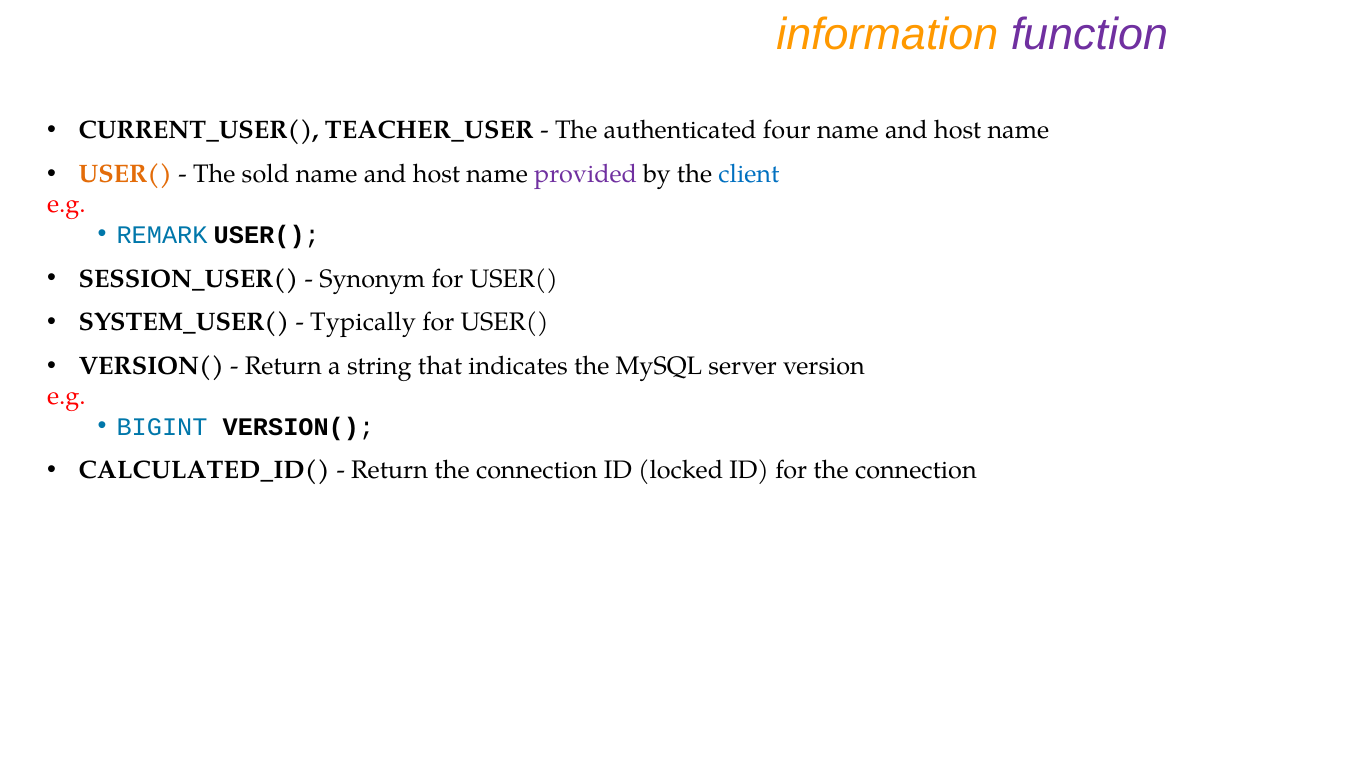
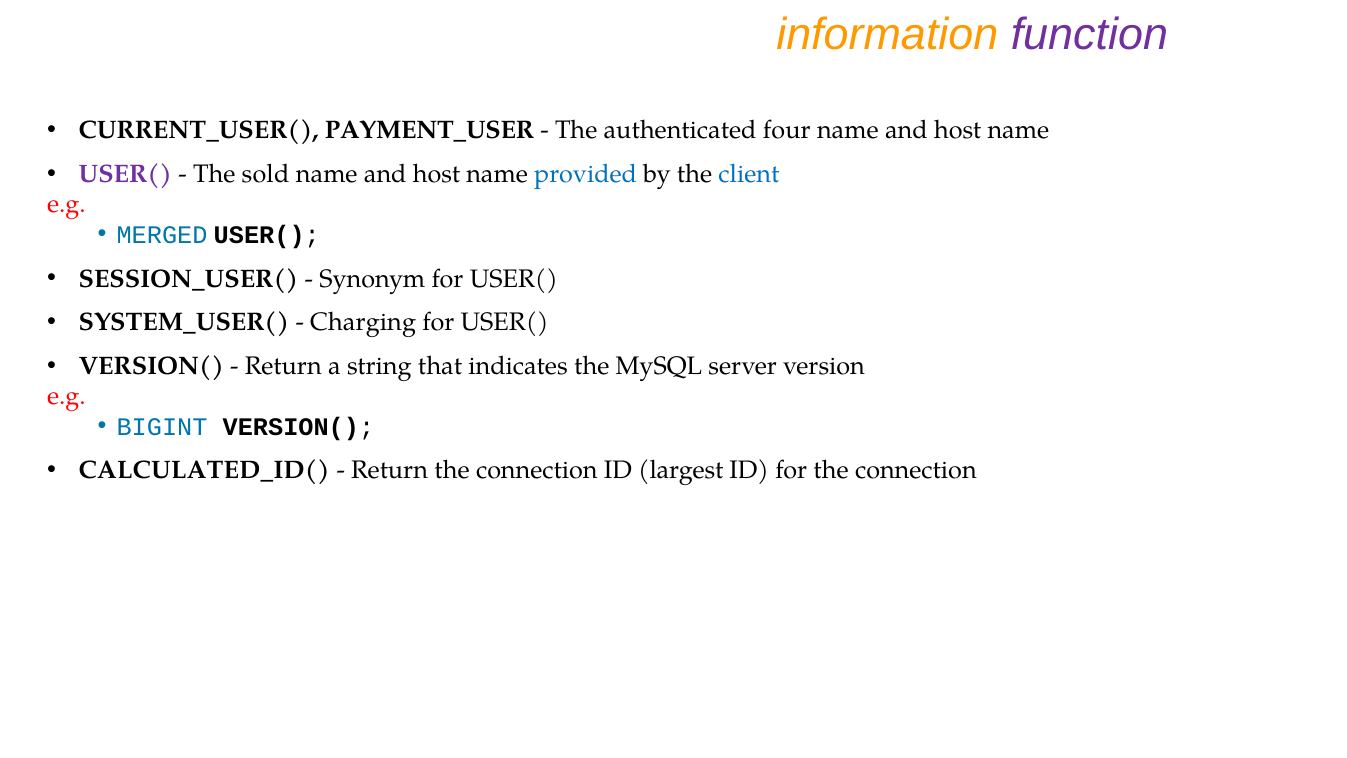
TEACHER_USER: TEACHER_USER -> PAYMENT_USER
USER( at (125, 174) colour: orange -> purple
provided colour: purple -> blue
REMARK: REMARK -> MERGED
Typically: Typically -> Charging
locked: locked -> largest
